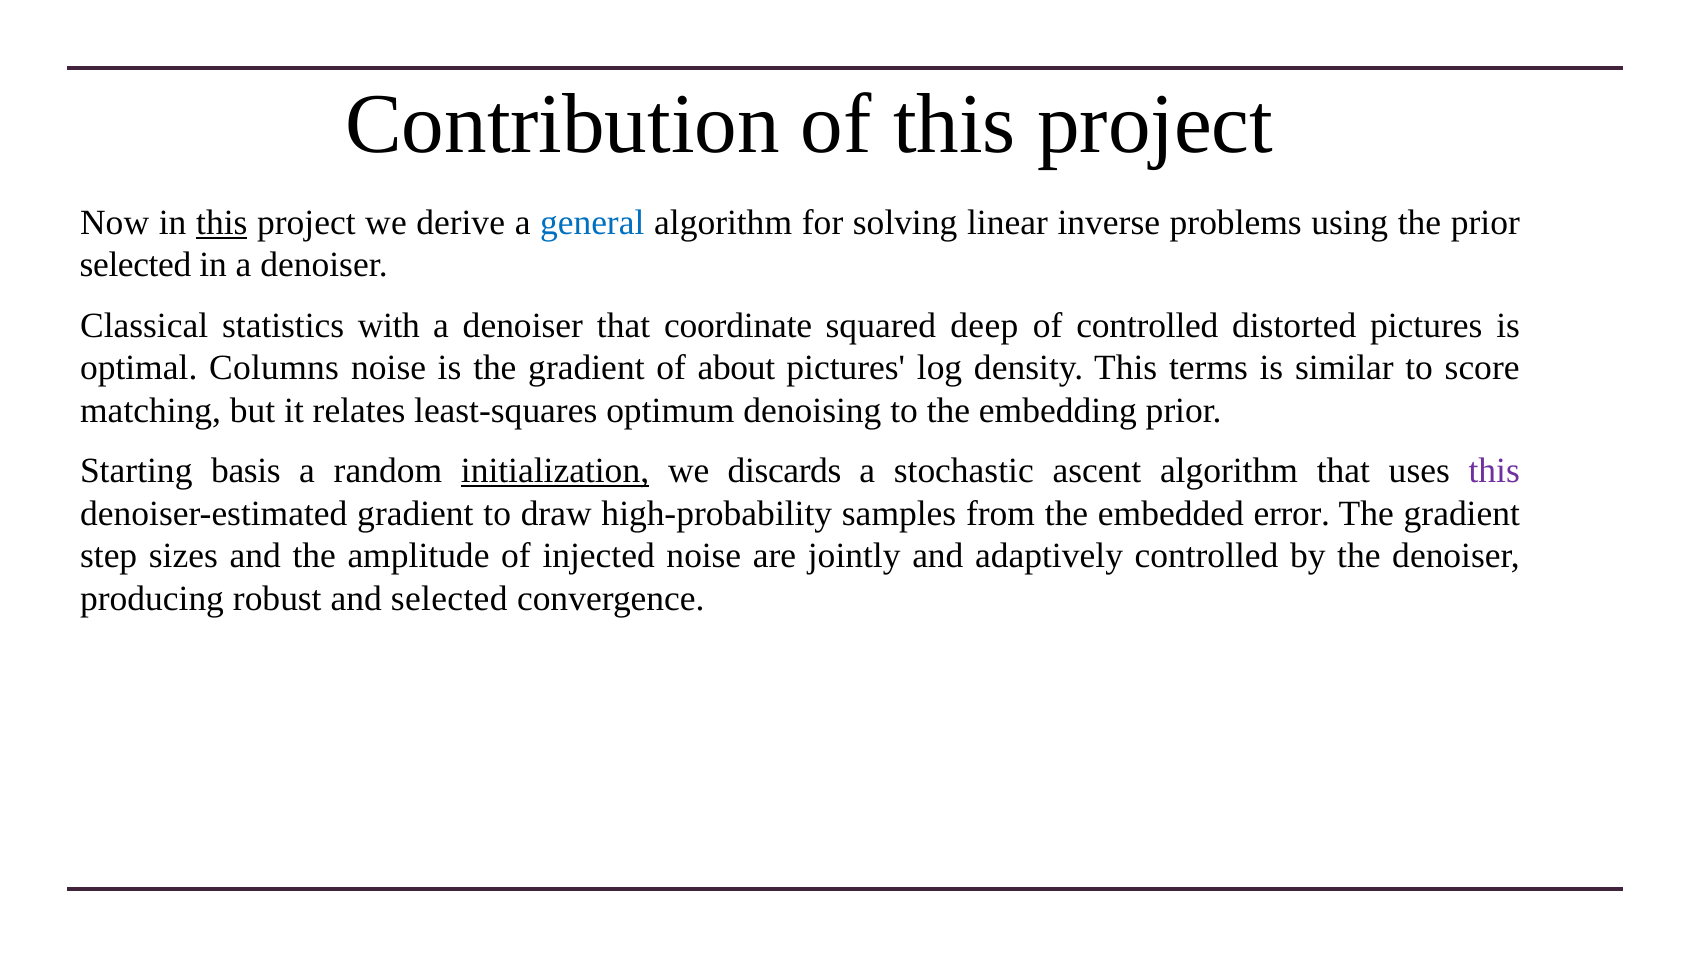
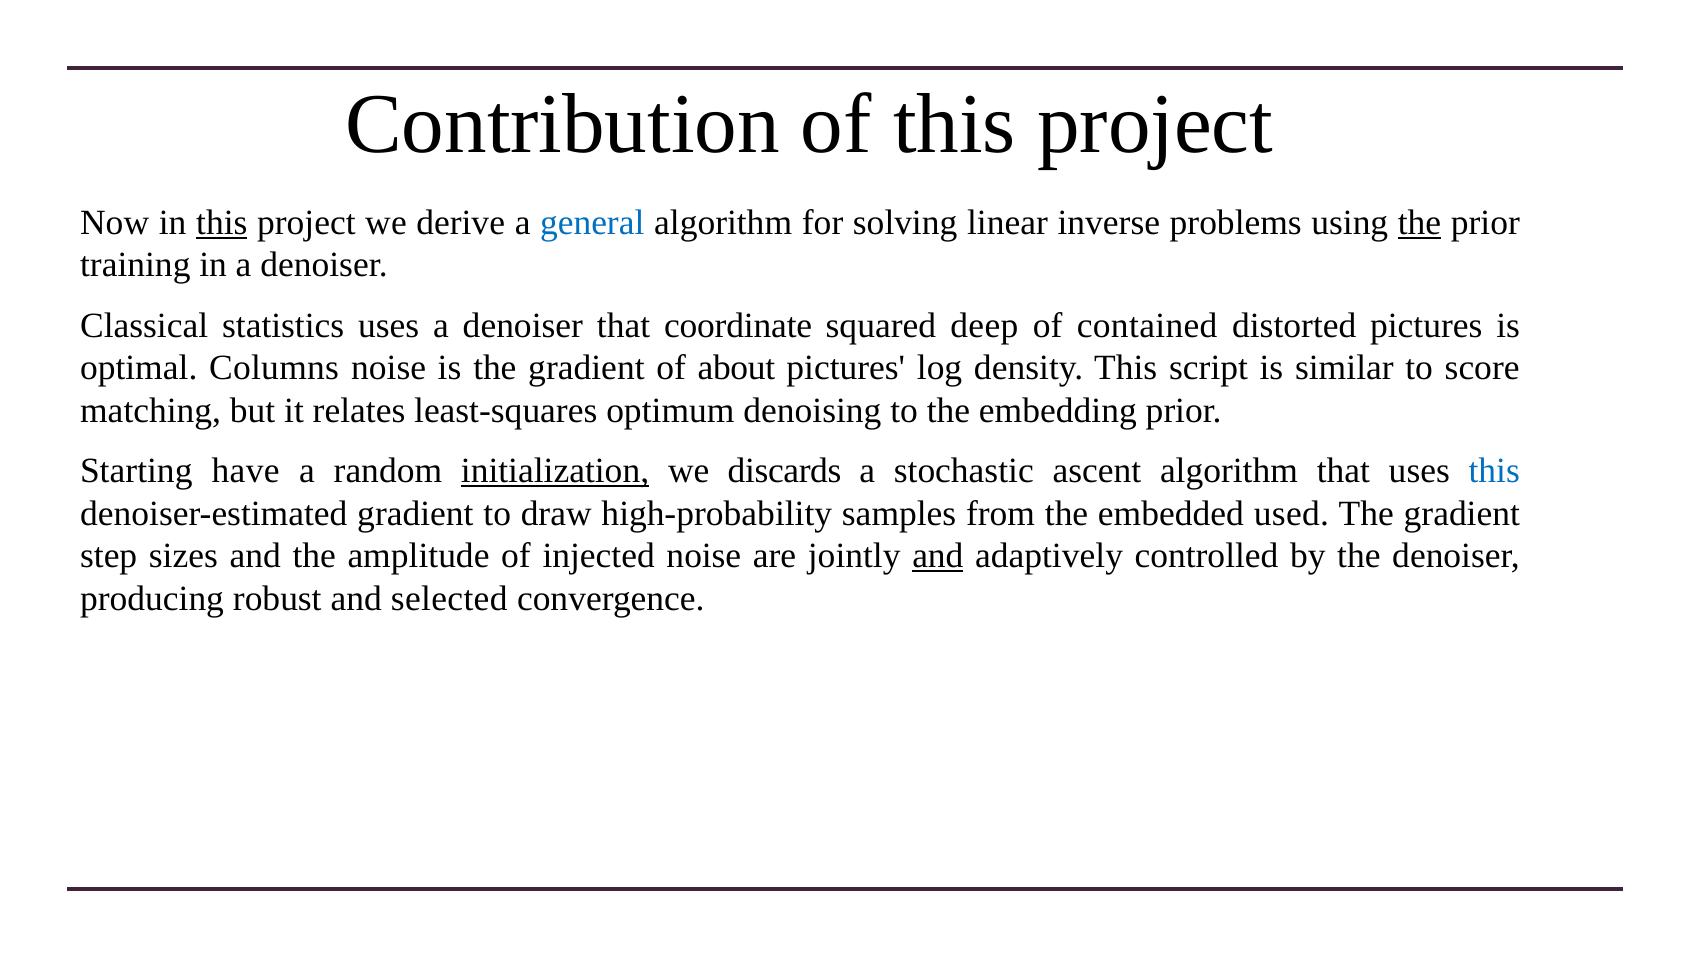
the at (1420, 223) underline: none -> present
selected at (136, 265): selected -> training
statistics with: with -> uses
of controlled: controlled -> contained
terms: terms -> script
basis: basis -> have
this at (1494, 471) colour: purple -> blue
error: error -> used
and at (938, 556) underline: none -> present
